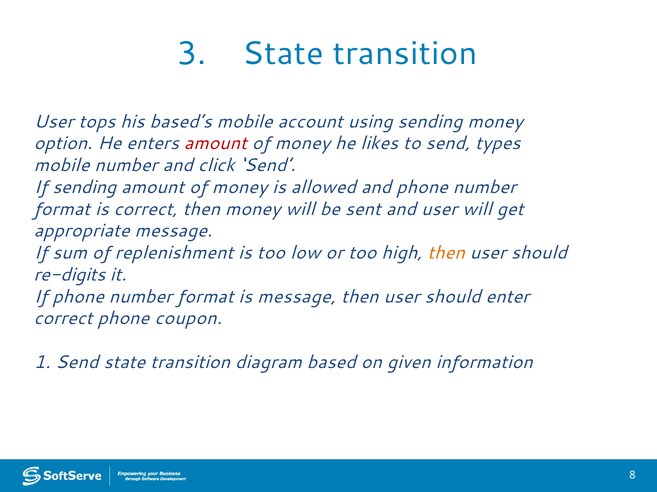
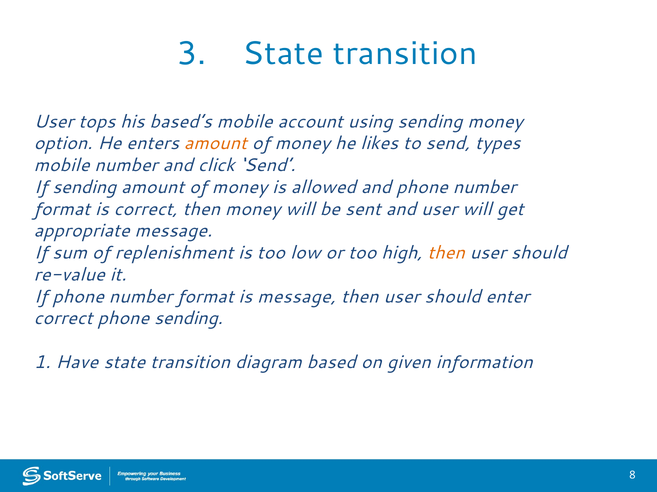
amount at (215, 144) colour: red -> orange
re-digits: re-digits -> re-value
phone coupon: coupon -> sending
1 Send: Send -> Have
